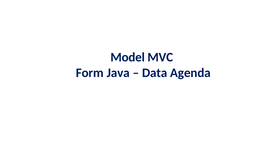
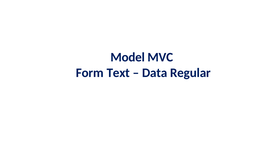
Java: Java -> Text
Agenda: Agenda -> Regular
